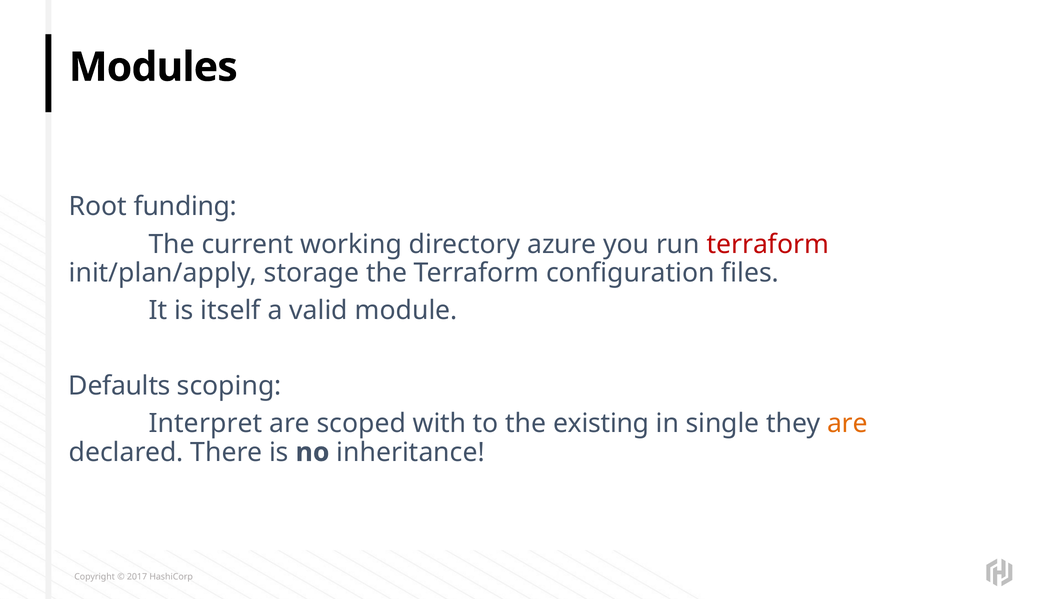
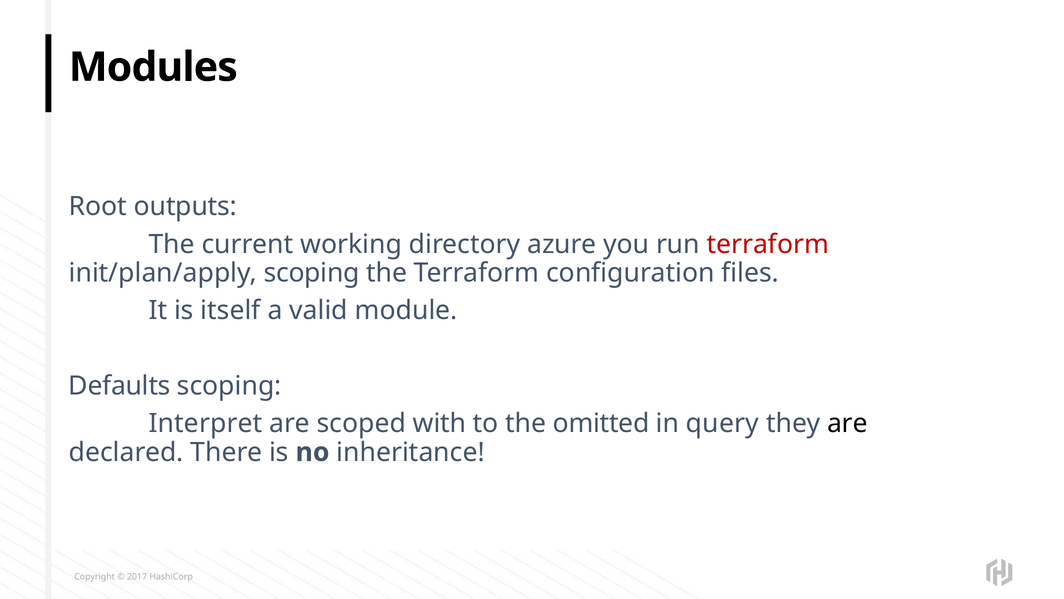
funding: funding -> outputs
init/plan/apply storage: storage -> scoping
existing: existing -> omitted
single: single -> query
are at (847, 423) colour: orange -> black
